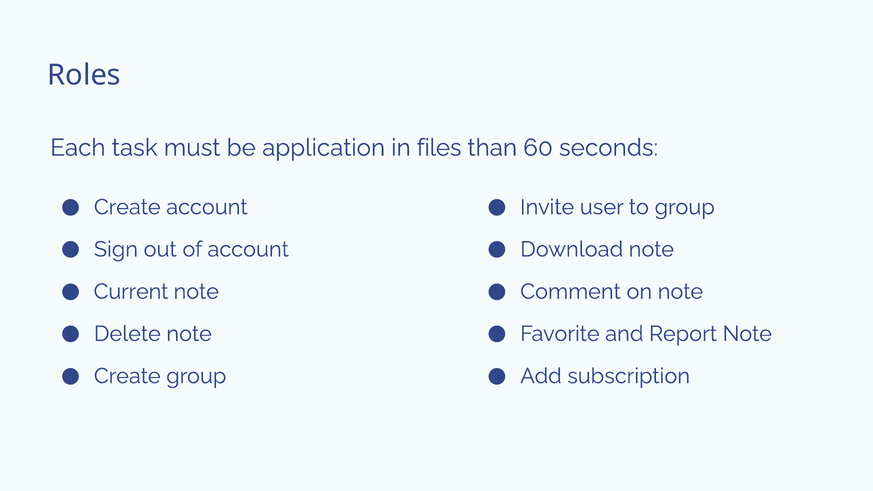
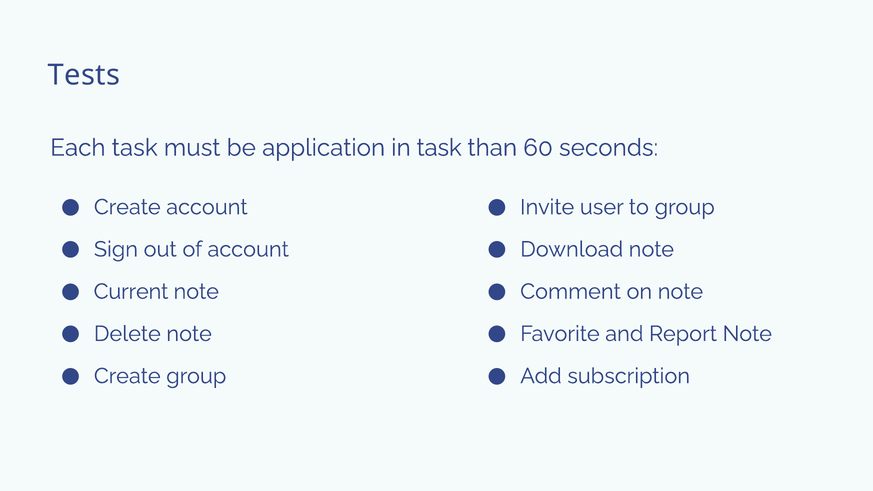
Roles: Roles -> Tests
in files: files -> task
